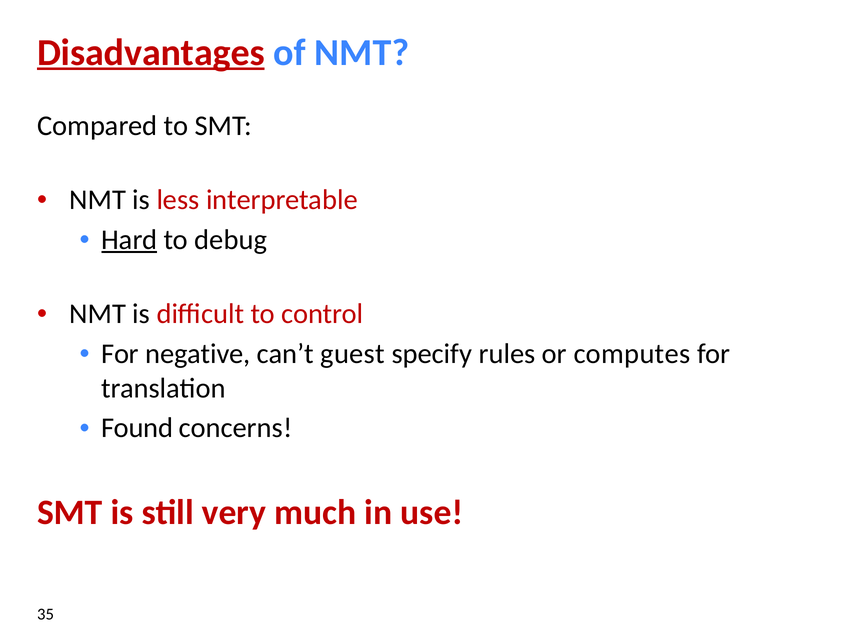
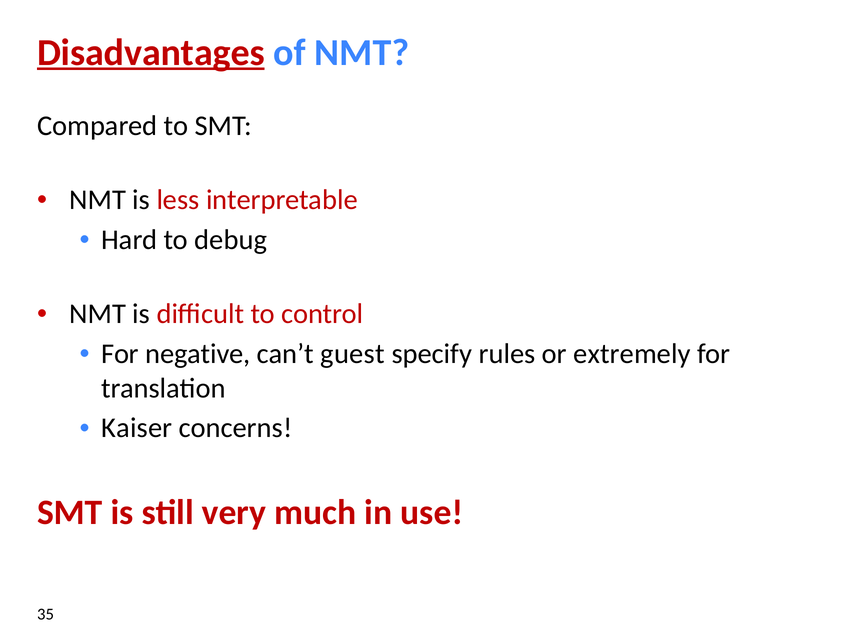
Hard underline: present -> none
computes: computes -> extremely
Found: Found -> Kaiser
